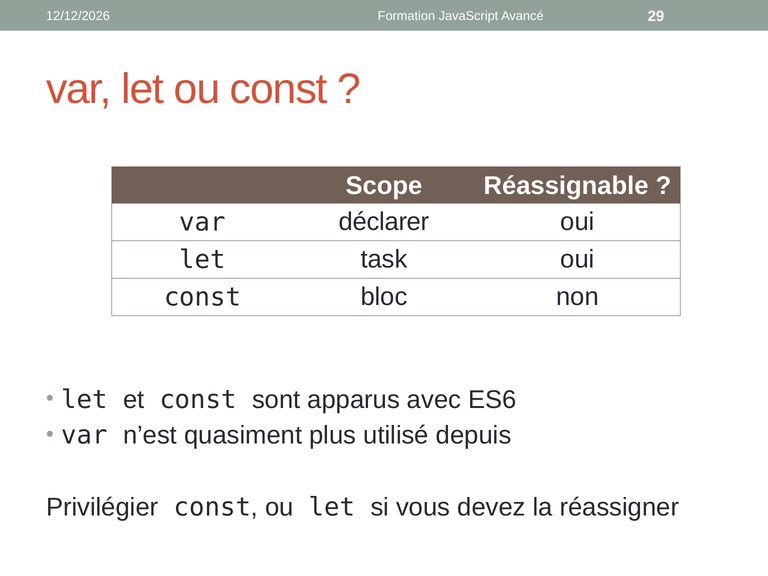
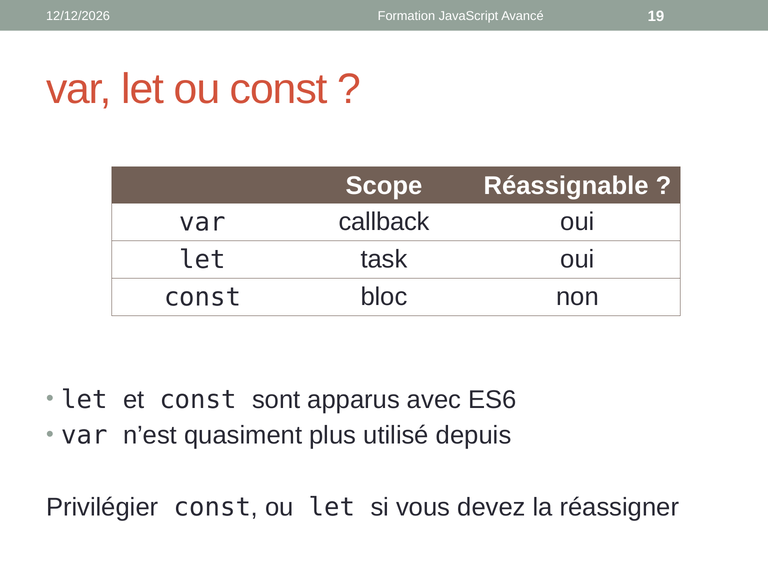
29: 29 -> 19
déclarer: déclarer -> callback
